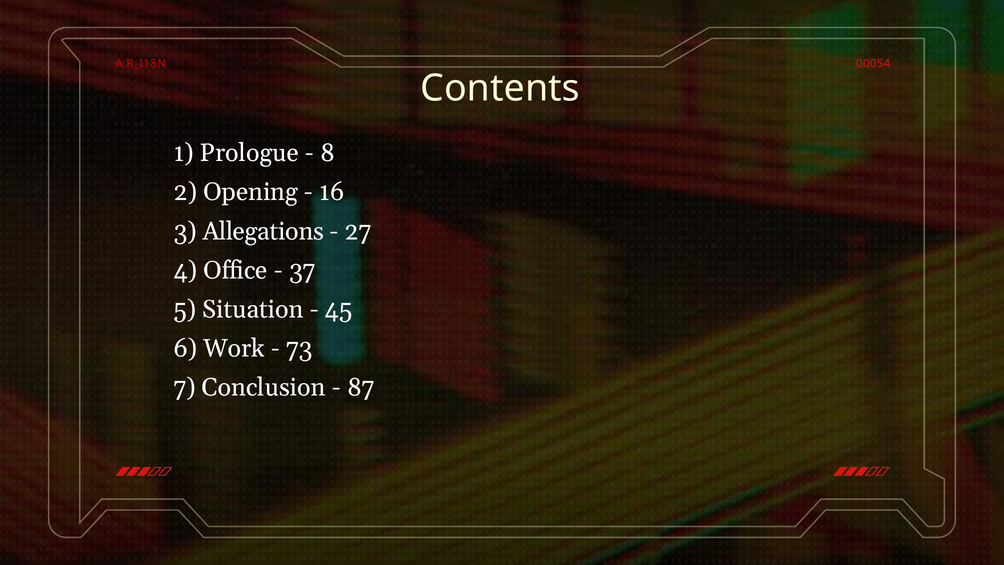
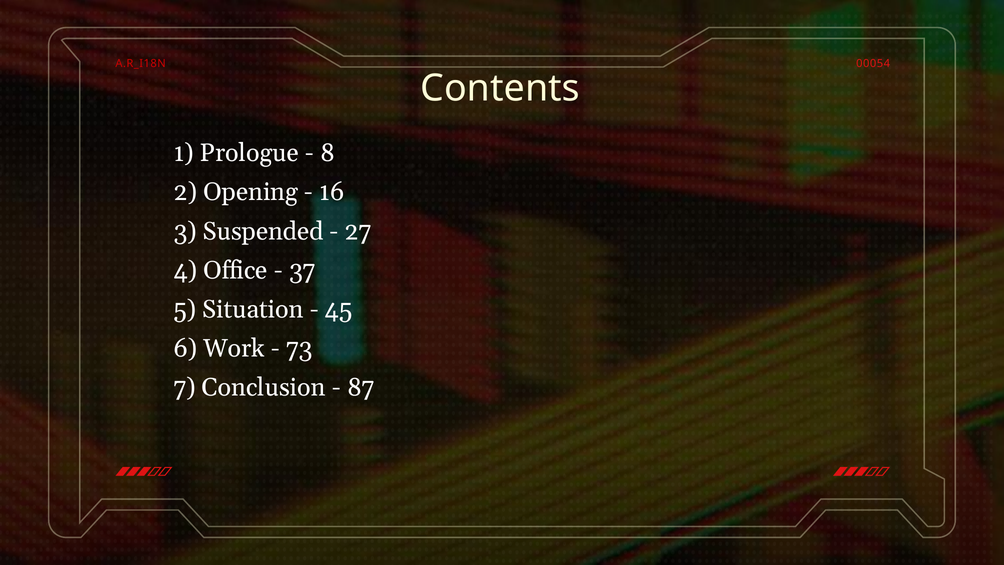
Allegations: Allegations -> Suspended
